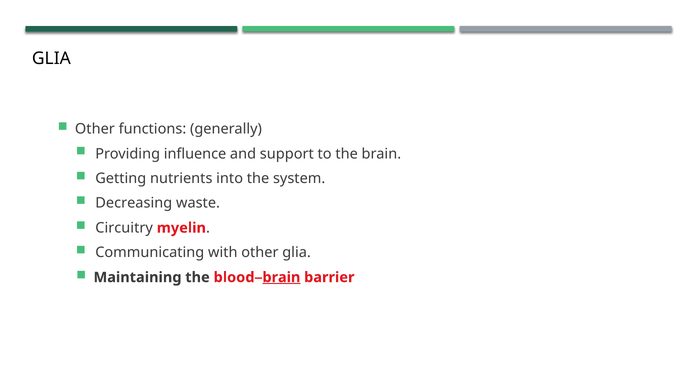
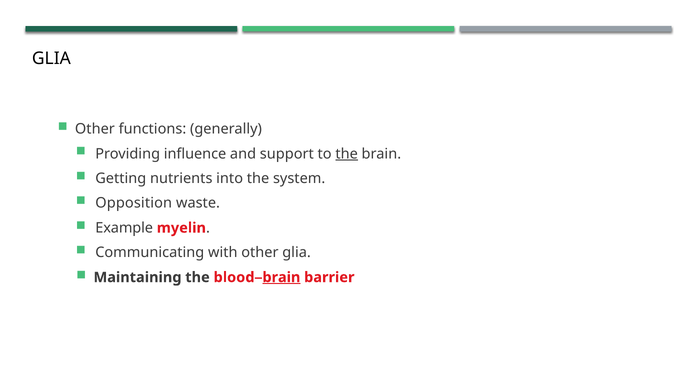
the at (347, 154) underline: none -> present
Decreasing: Decreasing -> Opposition
Circuitry: Circuitry -> Example
